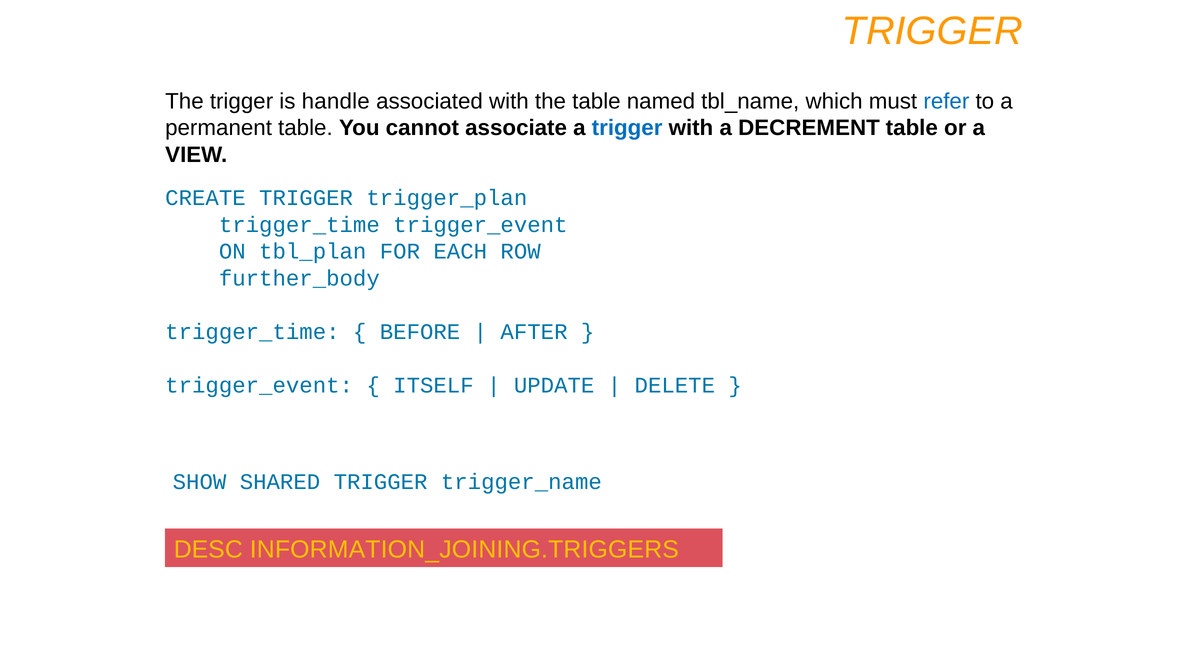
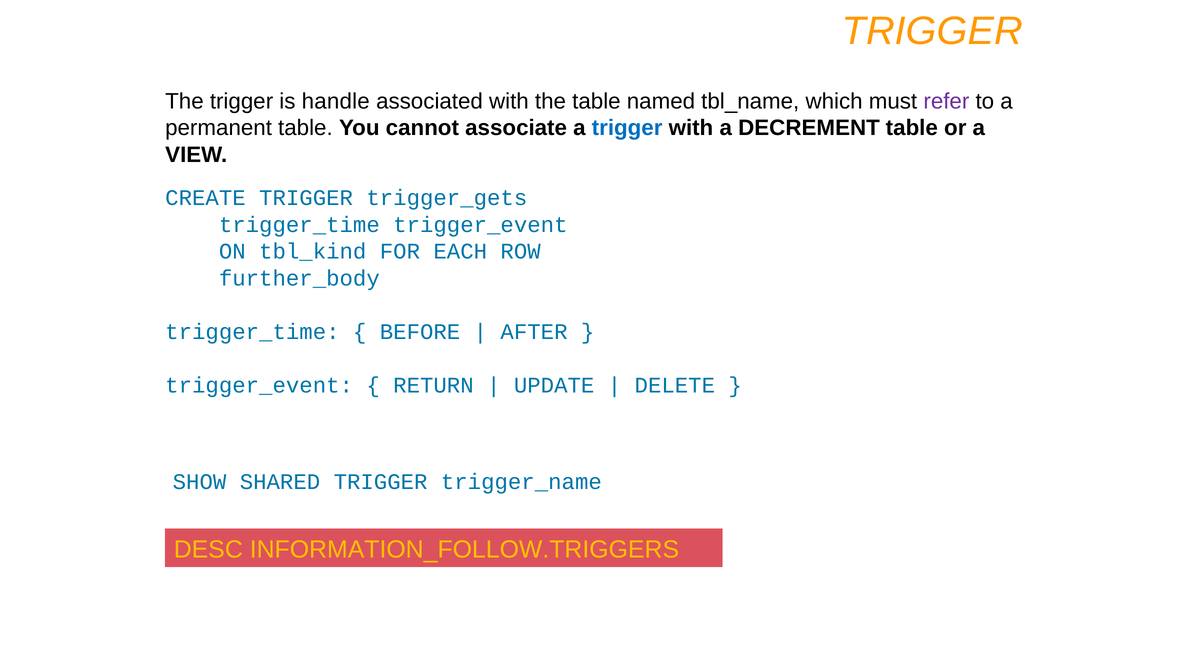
refer colour: blue -> purple
trigger_plan: trigger_plan -> trigger_gets
tbl_plan: tbl_plan -> tbl_kind
ITSELF: ITSELF -> RETURN
INFORMATION_JOINING.TRIGGERS: INFORMATION_JOINING.TRIGGERS -> INFORMATION_FOLLOW.TRIGGERS
